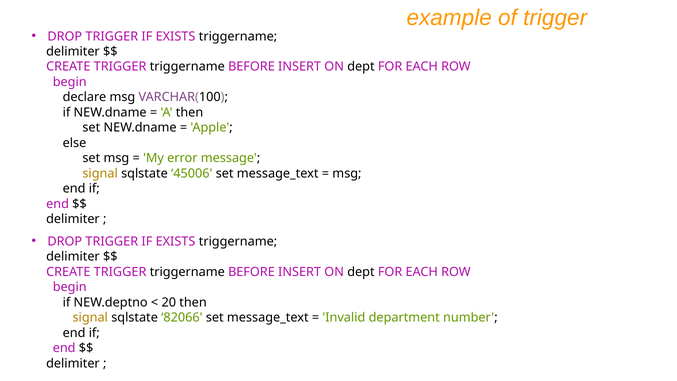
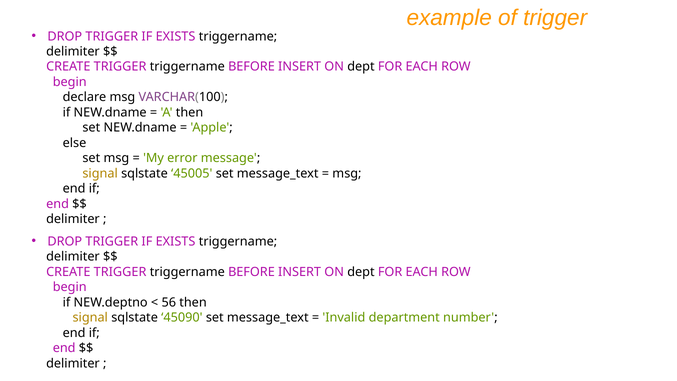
45006: 45006 -> 45005
20: 20 -> 56
82066: 82066 -> 45090
